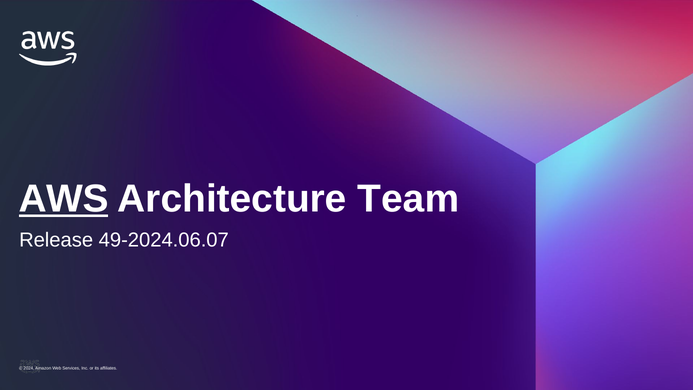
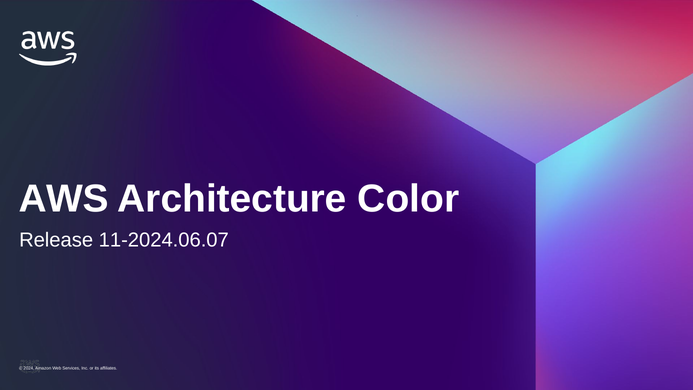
AWS underline: present -> none
Team: Team -> Color
49-2024.06.07: 49-2024.06.07 -> 11-2024.06.07
